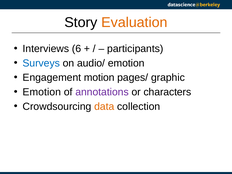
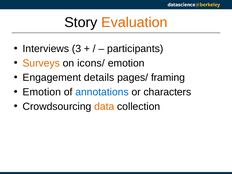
6: 6 -> 3
Surveys colour: blue -> orange
audio/: audio/ -> icons/
motion: motion -> details
graphic: graphic -> framing
annotations colour: purple -> blue
